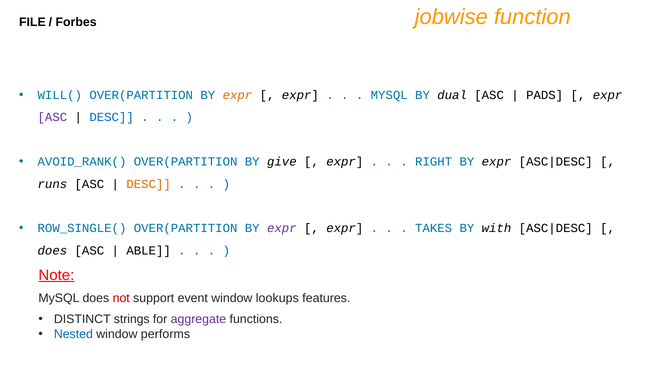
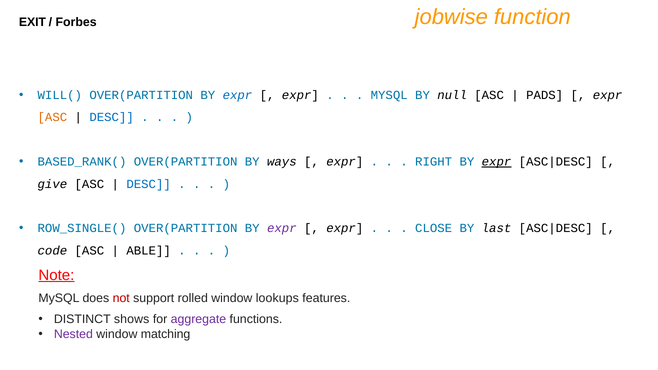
FILE: FILE -> EXIT
expr at (237, 95) colour: orange -> blue
dual: dual -> null
ASC at (52, 117) colour: purple -> orange
AVOID_RANK(: AVOID_RANK( -> BASED_RANK(
give: give -> ways
expr at (497, 162) underline: none -> present
runs: runs -> give
DESC at (149, 184) colour: orange -> blue
TAKES: TAKES -> CLOSE
with: with -> last
does at (52, 251): does -> code
event: event -> rolled
strings: strings -> shows
Nested colour: blue -> purple
performs: performs -> matching
